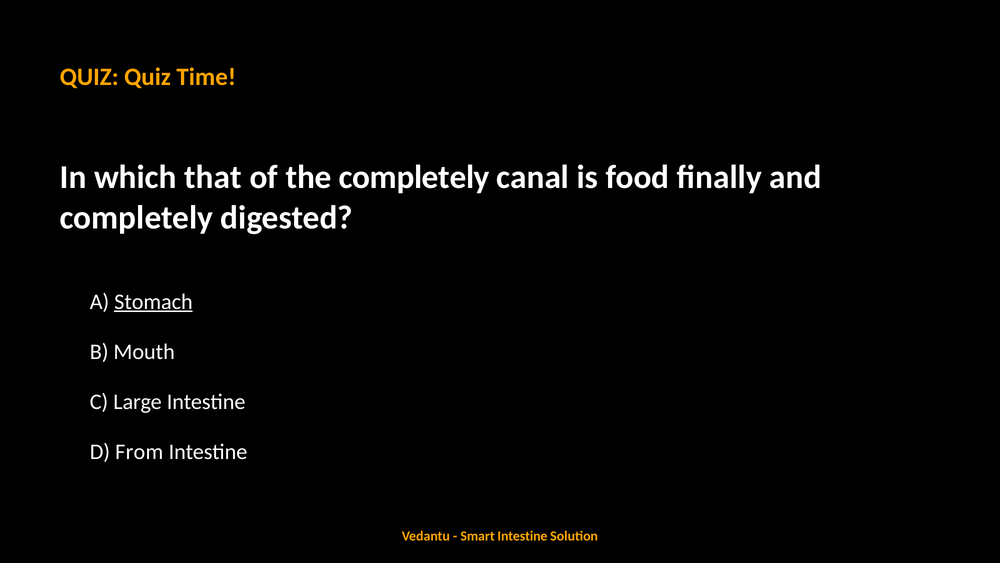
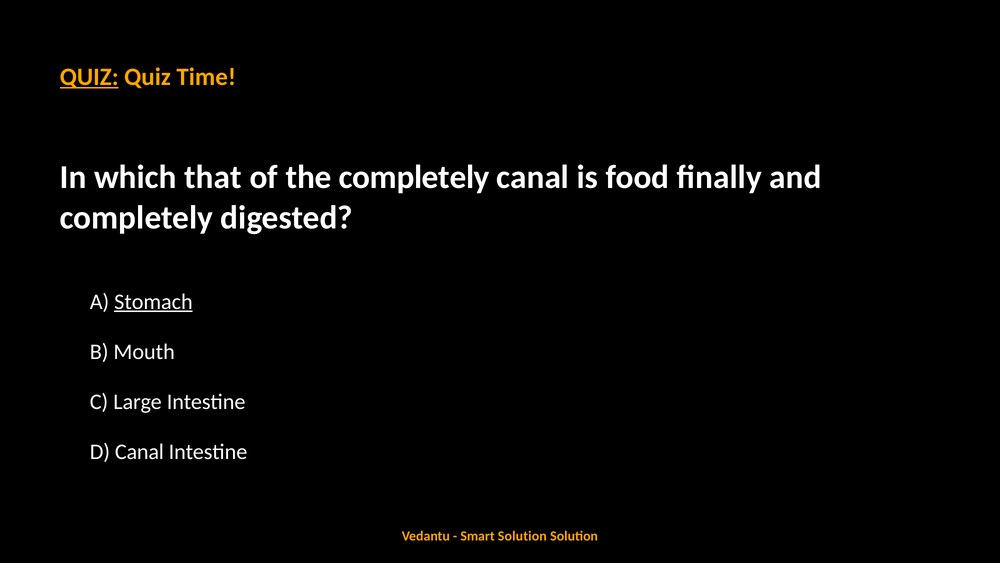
QUIZ at (89, 77) underline: none -> present
D From: From -> Canal
Smart Intestine: Intestine -> Solution
